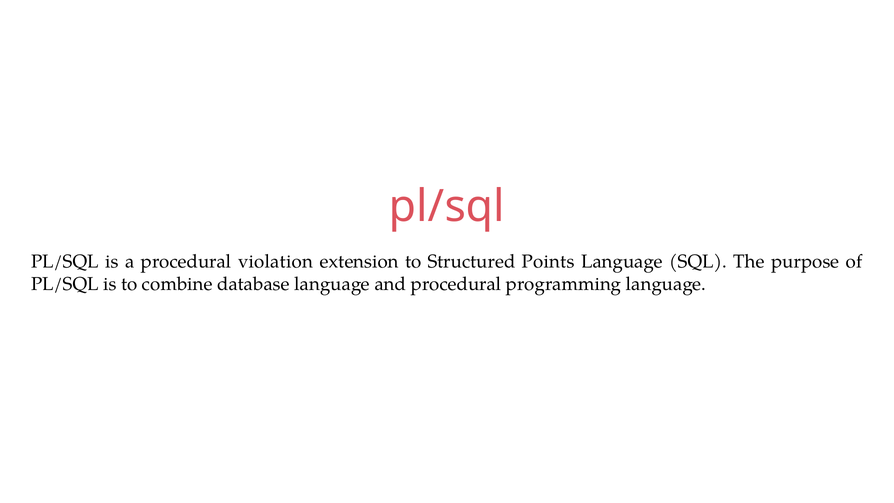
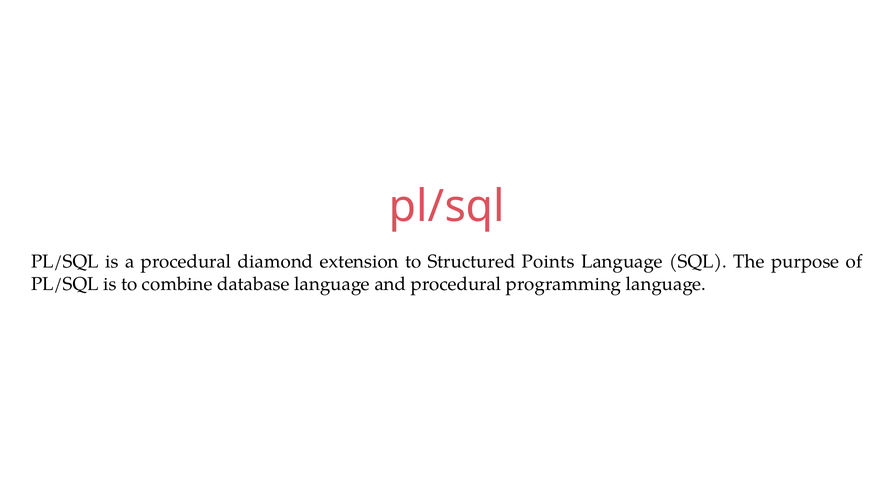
violation: violation -> diamond
